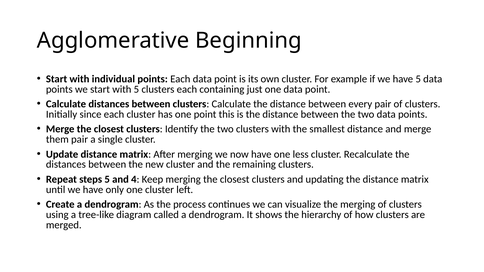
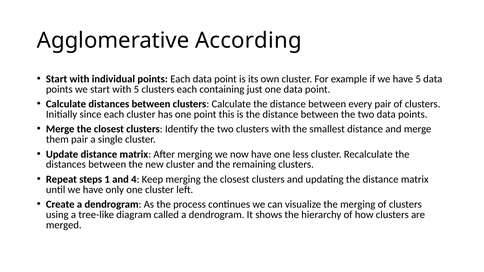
Beginning: Beginning -> According
steps 5: 5 -> 1
